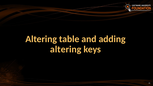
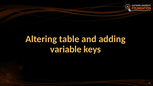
altering at (66, 49): altering -> variable
